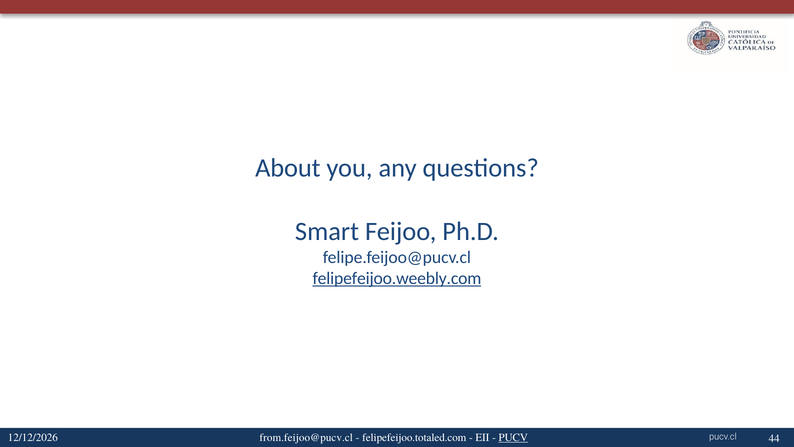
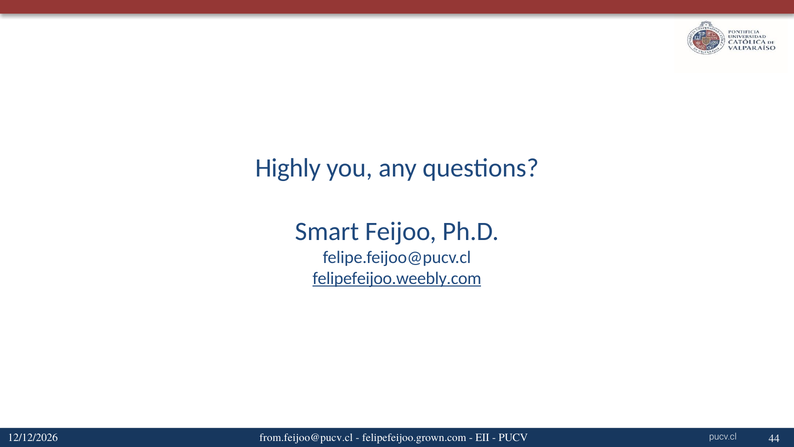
About: About -> Highly
felipefeijoo.totaled.com: felipefeijoo.totaled.com -> felipefeijoo.grown.com
PUCV underline: present -> none
